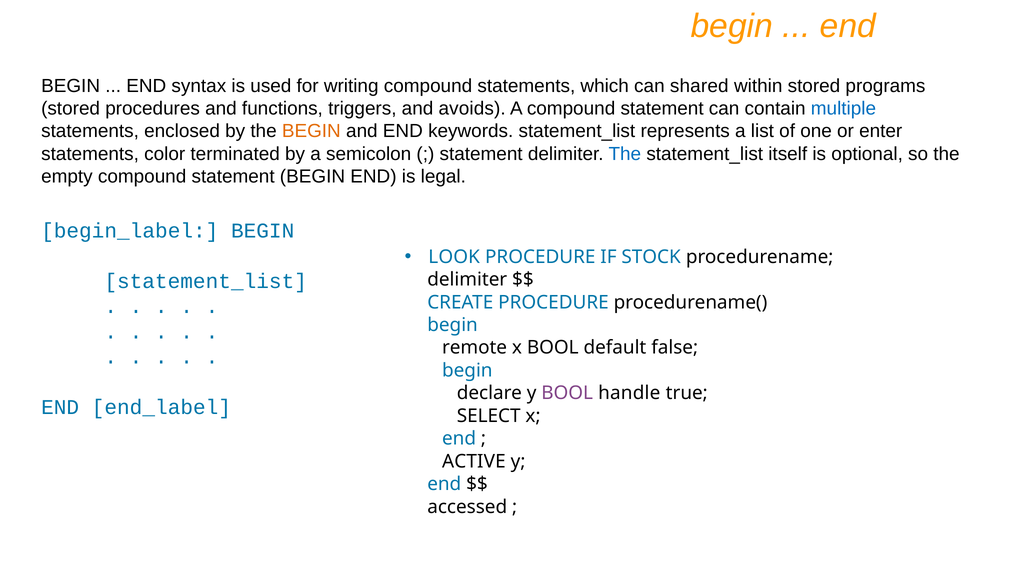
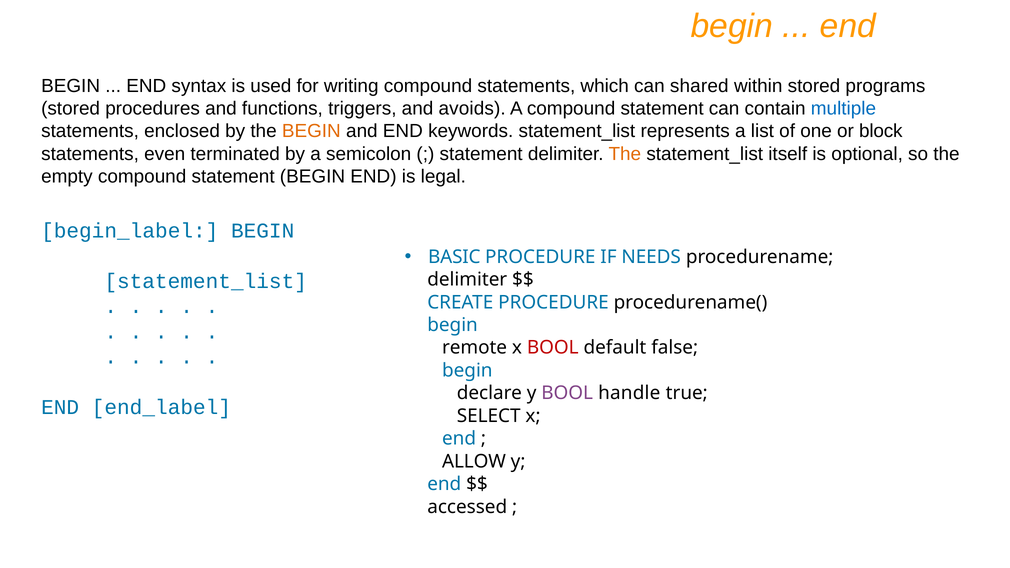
enter: enter -> block
color: color -> even
The at (625, 154) colour: blue -> orange
LOOK: LOOK -> BASIC
STOCK: STOCK -> NEEDS
BOOL at (553, 348) colour: black -> red
ACTIVE: ACTIVE -> ALLOW
